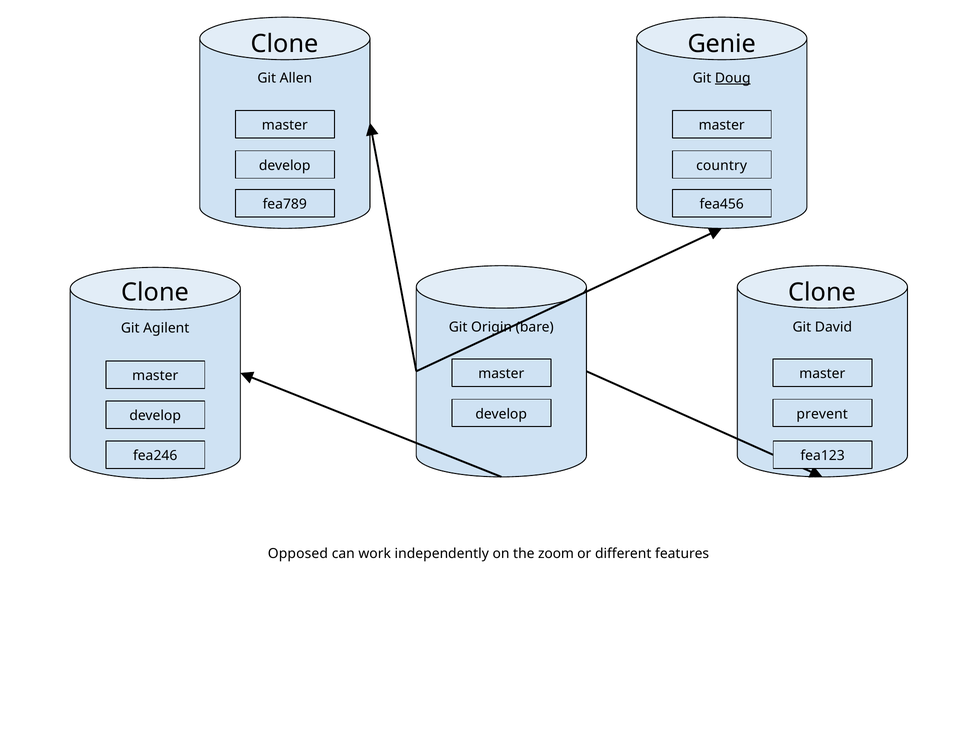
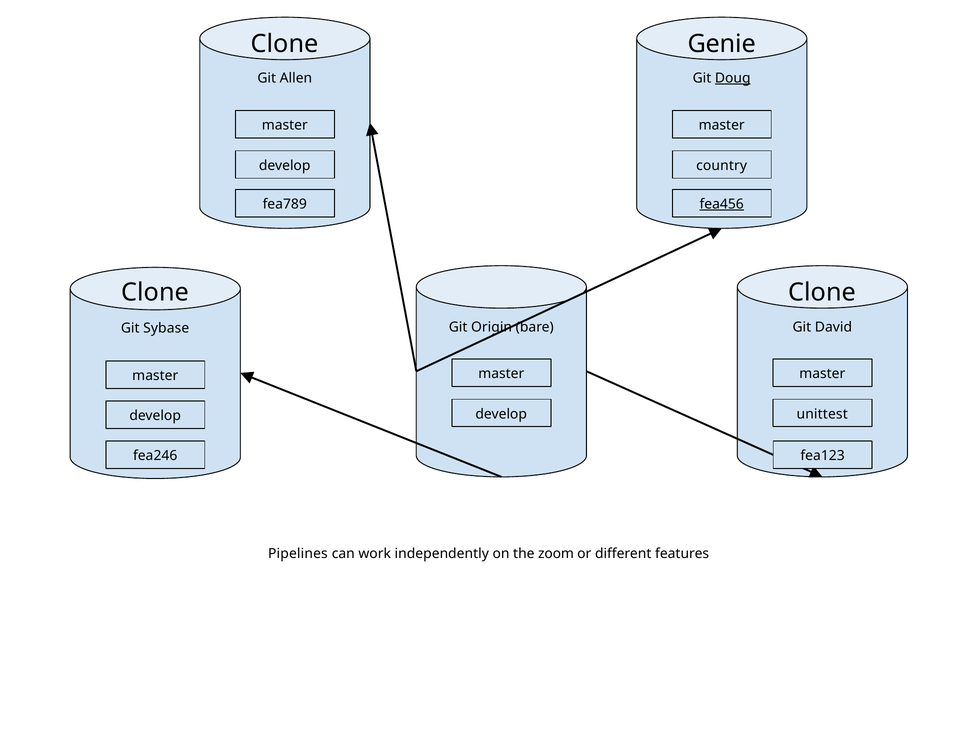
fea456 underline: none -> present
Agilent: Agilent -> Sybase
prevent: prevent -> unittest
Opposed: Opposed -> Pipelines
